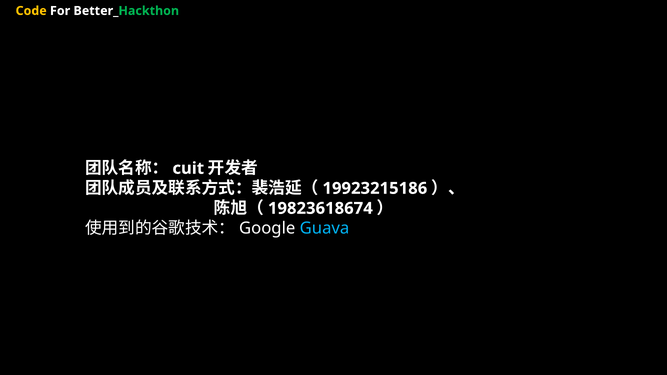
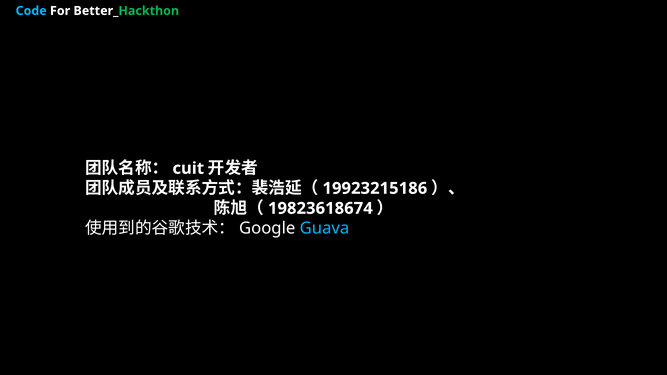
Code colour: yellow -> light blue
